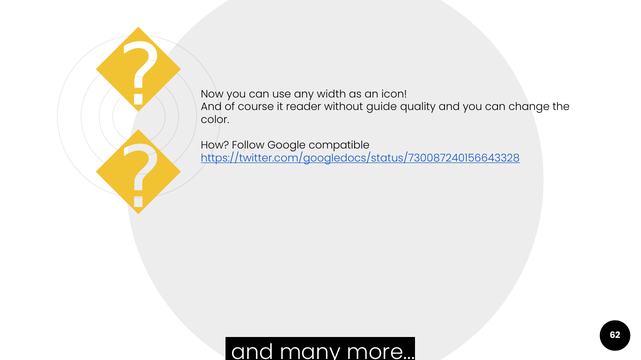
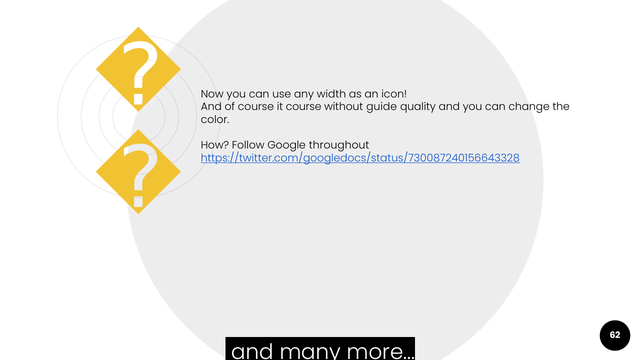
it reader: reader -> course
compatible: compatible -> throughout
